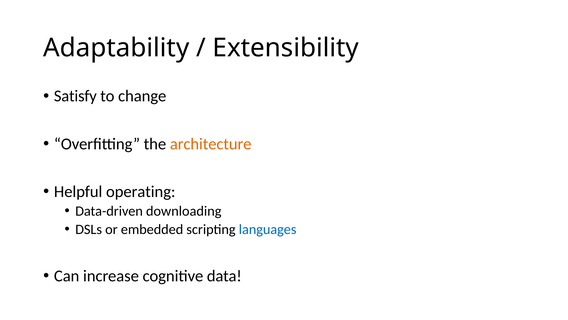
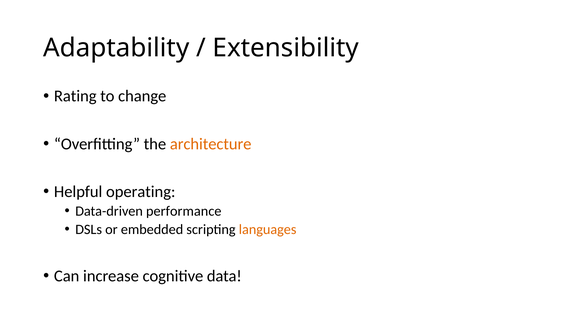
Satisfy: Satisfy -> Rating
downloading: downloading -> performance
languages colour: blue -> orange
